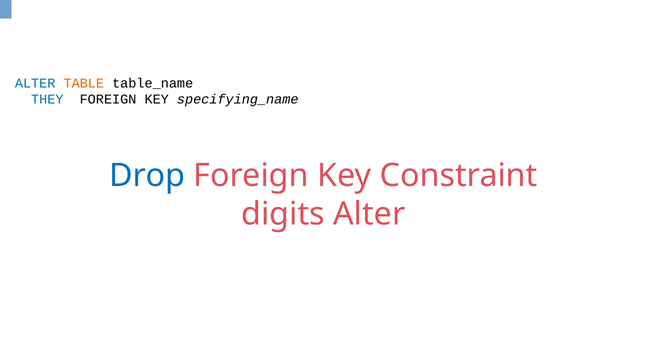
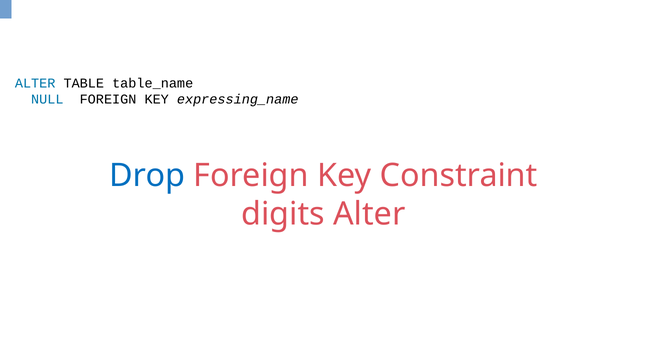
TABLE colour: orange -> black
THEY: THEY -> NULL
specifying_name: specifying_name -> expressing_name
